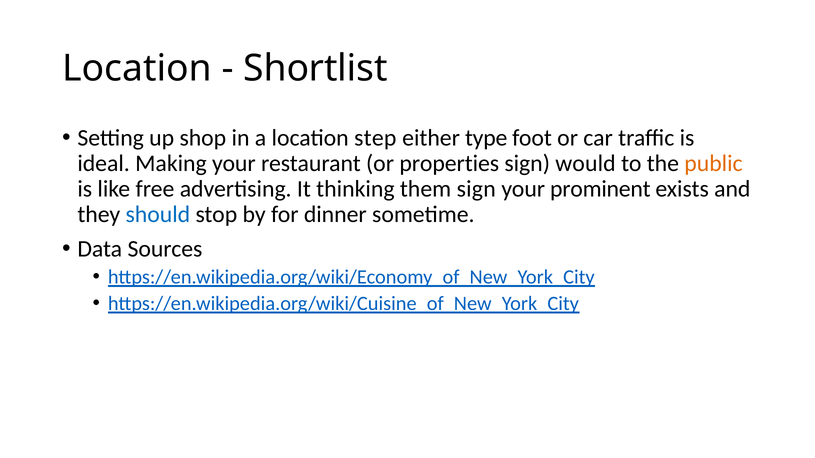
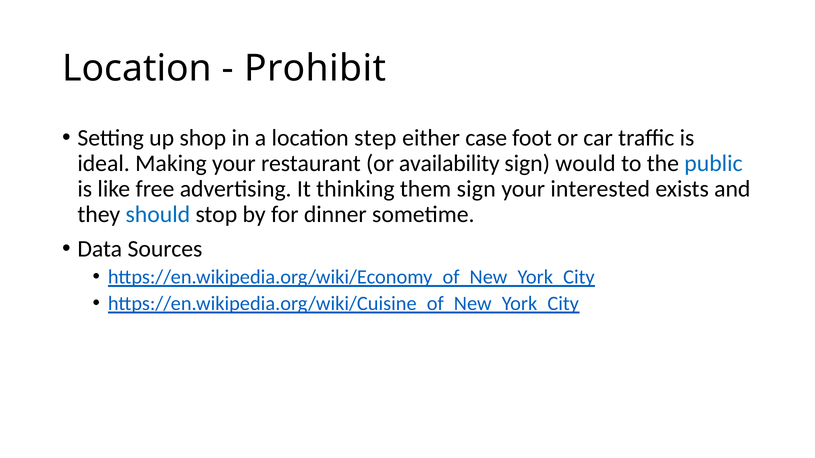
Shortlist: Shortlist -> Prohibit
type: type -> case
properties: properties -> availability
public colour: orange -> blue
prominent: prominent -> interested
